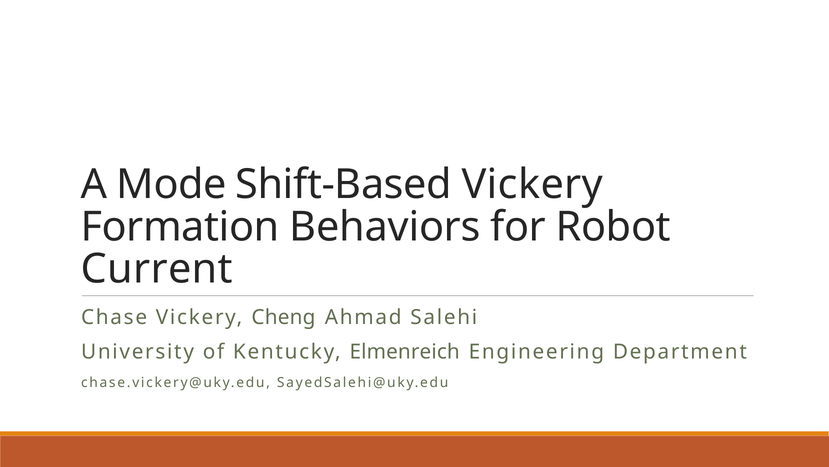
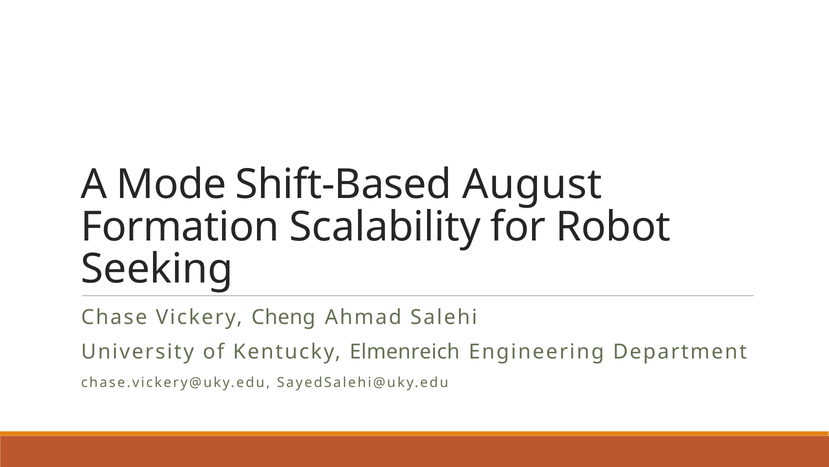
Shift-Based Vickery: Vickery -> August
Behaviors: Behaviors -> Scalability
Current: Current -> Seeking
